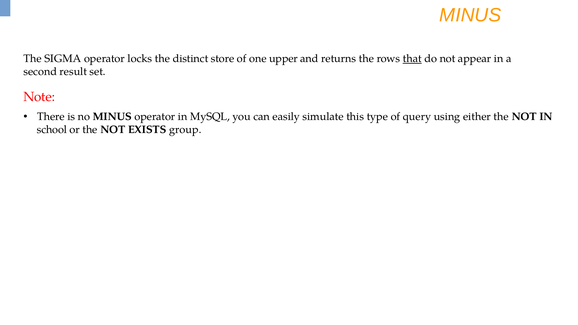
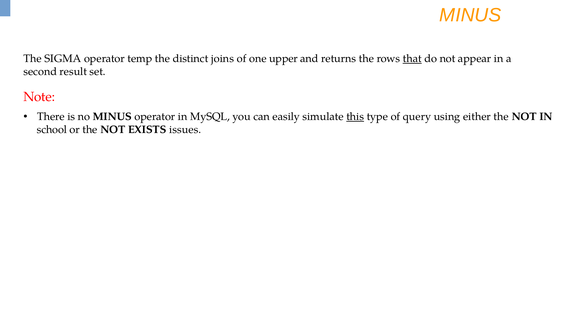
locks: locks -> temp
store: store -> joins
this underline: none -> present
group: group -> issues
